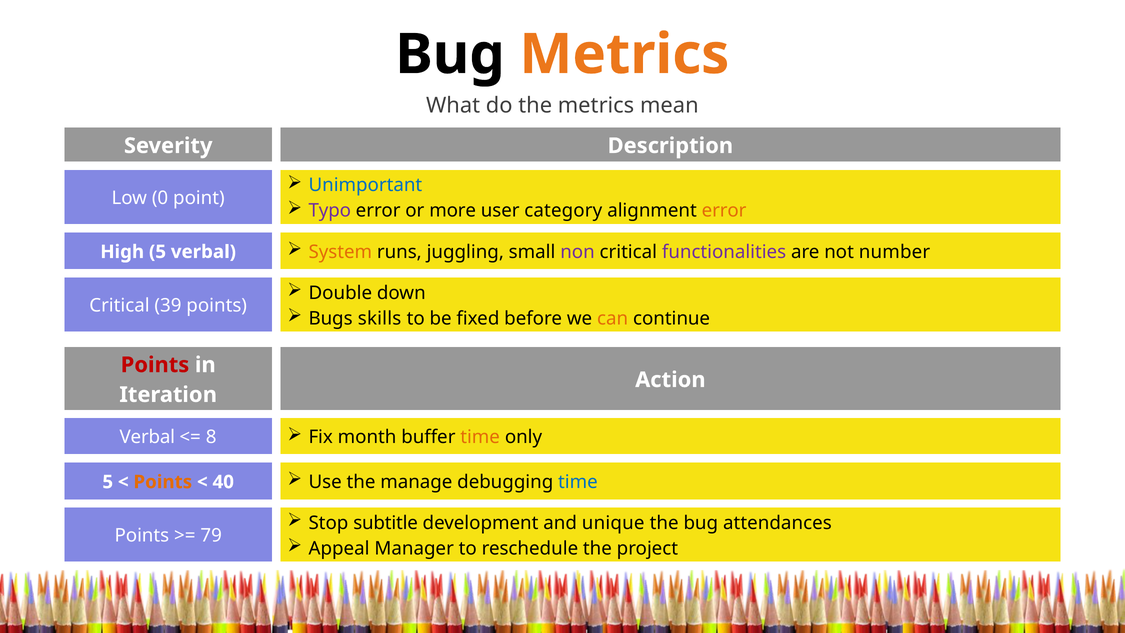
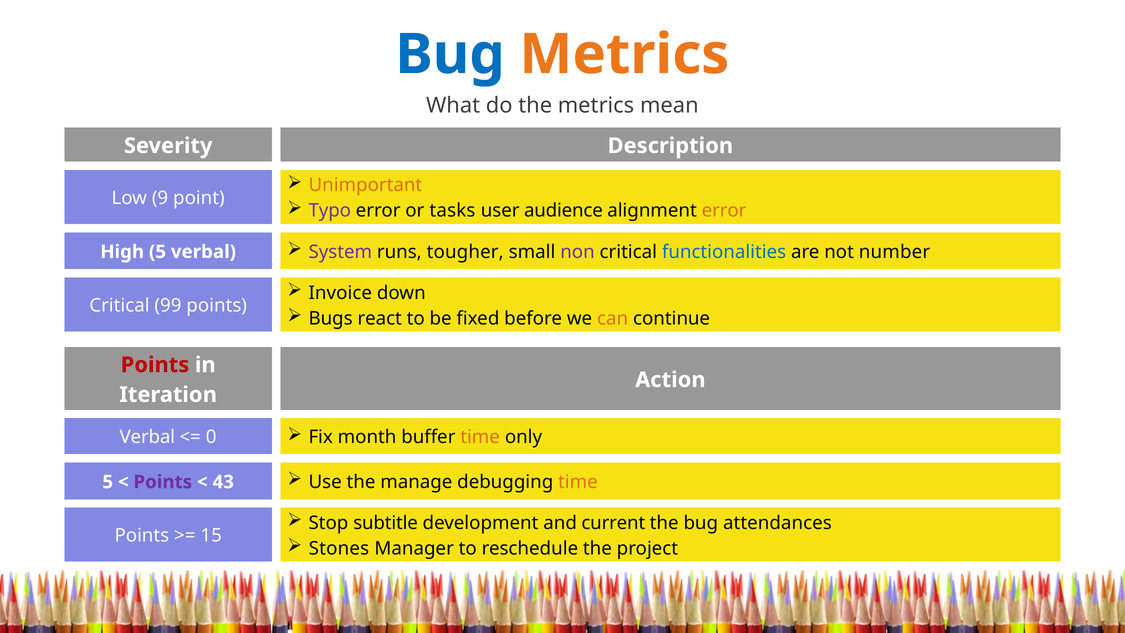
Bug at (450, 55) colour: black -> blue
Unimportant colour: blue -> orange
0: 0 -> 9
more: more -> tasks
category: category -> audience
System colour: orange -> purple
juggling: juggling -> tougher
functionalities colour: purple -> blue
Double: Double -> Invoice
39: 39 -> 99
skills: skills -> react
8: 8 -> 0
Points at (163, 482) colour: orange -> purple
40: 40 -> 43
time at (578, 482) colour: blue -> orange
unique: unique -> current
79: 79 -> 15
Appeal: Appeal -> Stones
